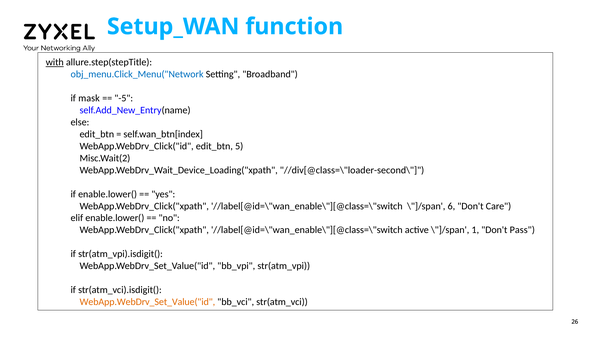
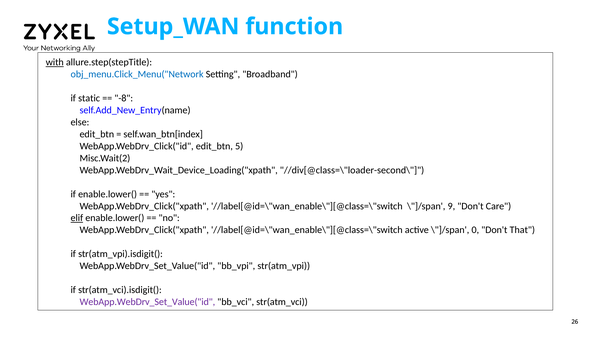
mask: mask -> static
-5: -5 -> -8
6: 6 -> 9
elif underline: none -> present
1: 1 -> 0
Pass: Pass -> That
WebApp.WebDrv_Set_Value("id at (147, 301) colour: orange -> purple
